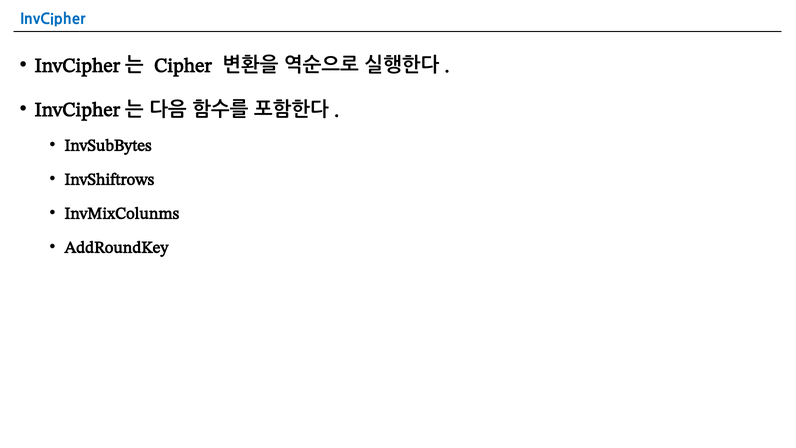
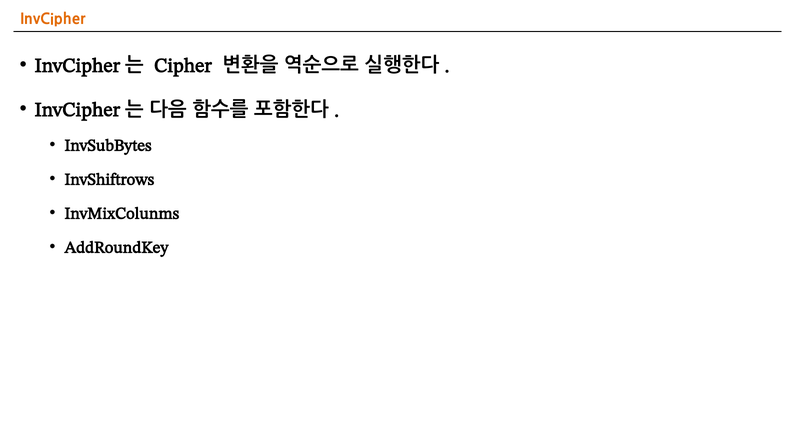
InvCipher at (53, 19) colour: blue -> orange
